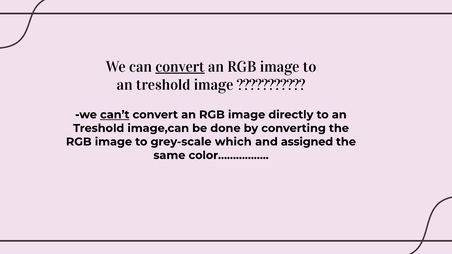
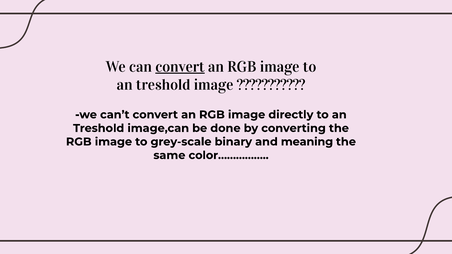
can’t underline: present -> none
which: which -> binary
assigned: assigned -> meaning
